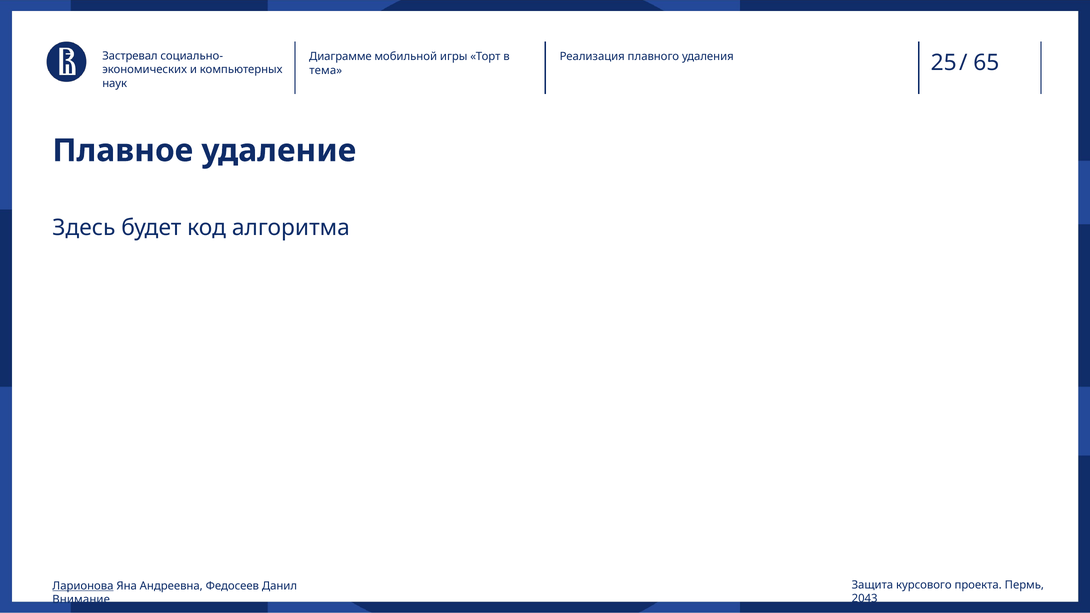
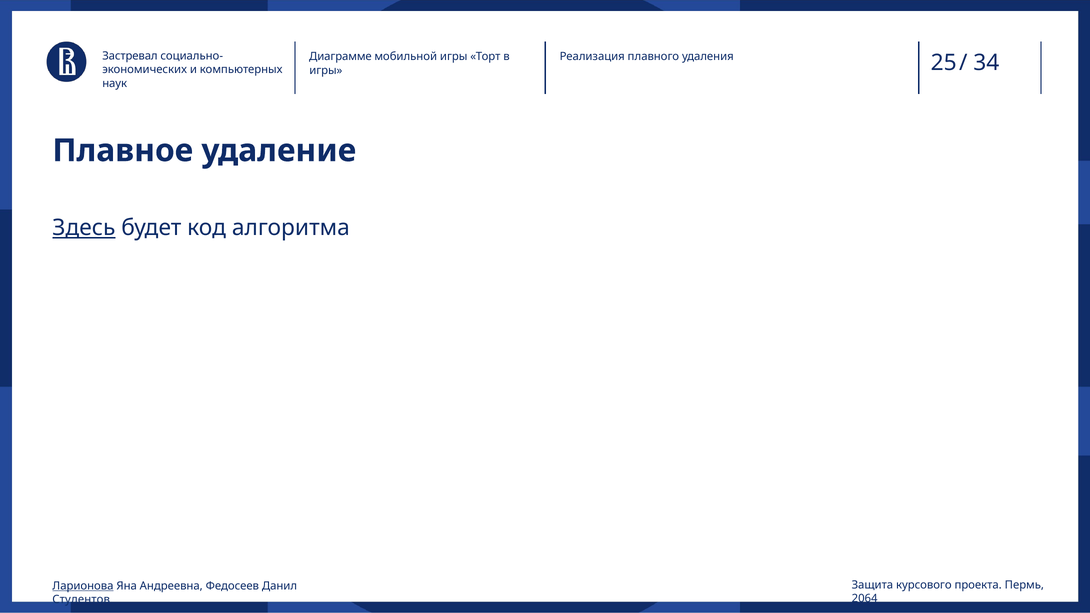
65: 65 -> 34
тема at (326, 70): тема -> игры
Здесь underline: none -> present
2043: 2043 -> 2064
Внимание: Внимание -> Студентов
